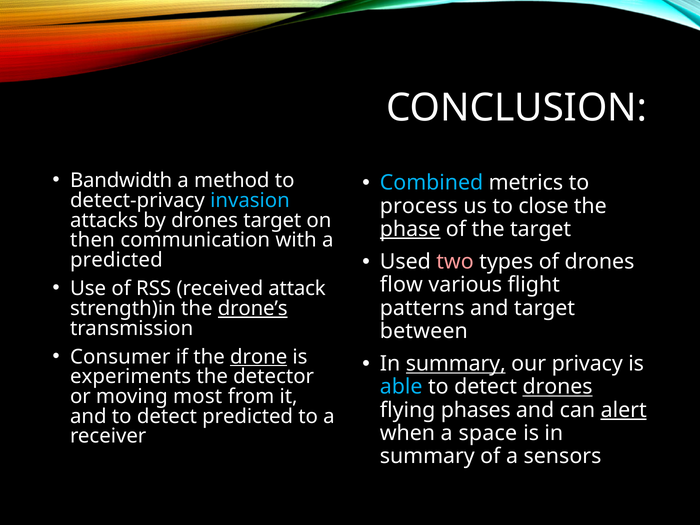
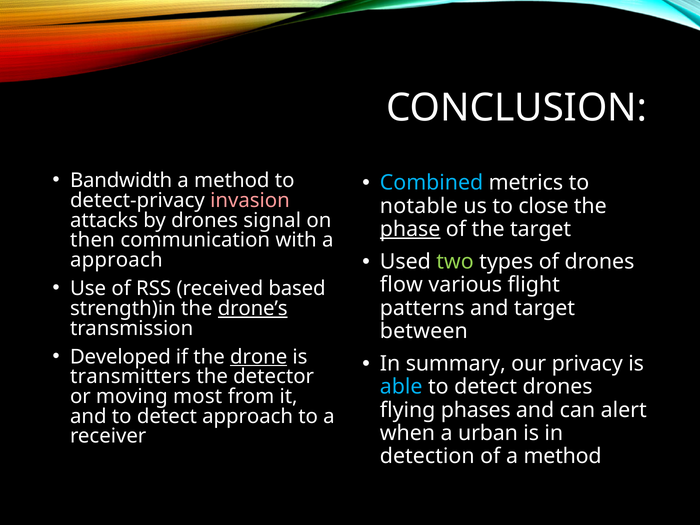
invasion colour: light blue -> pink
process: process -> notable
drones target: target -> signal
two colour: pink -> light green
predicted at (116, 260): predicted -> approach
attack: attack -> based
Consumer: Consumer -> Developed
summary at (456, 364) underline: present -> none
experiments: experiments -> transmitters
drones at (558, 387) underline: present -> none
alert underline: present -> none
detect predicted: predicted -> approach
space: space -> urban
summary at (427, 456): summary -> detection
of a sensors: sensors -> method
